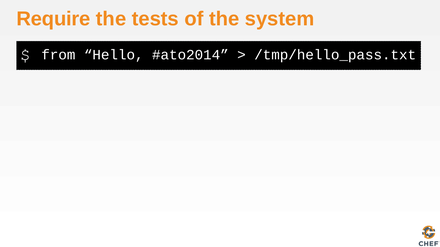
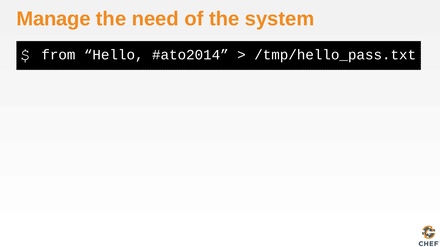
Require: Require -> Manage
tests: tests -> need
